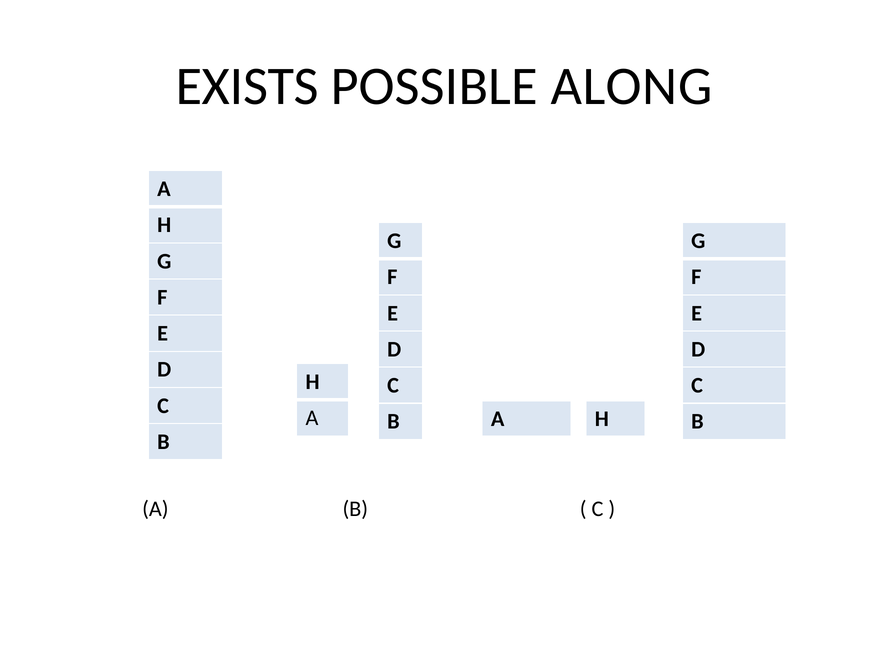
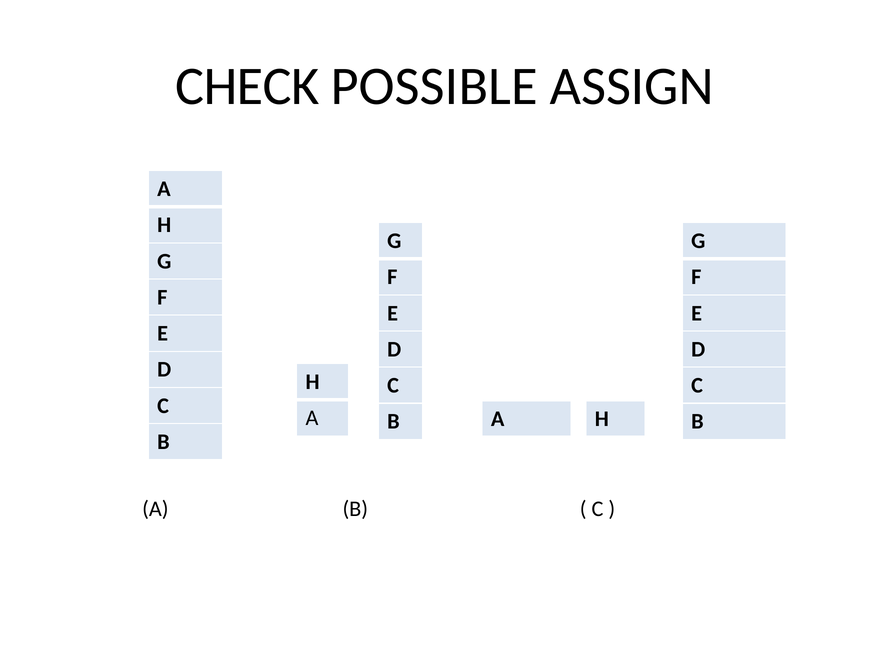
EXISTS: EXISTS -> CHECK
ALONG: ALONG -> ASSIGN
